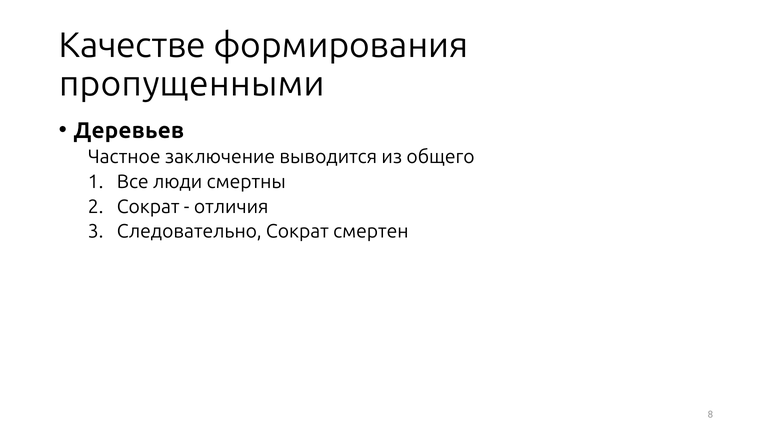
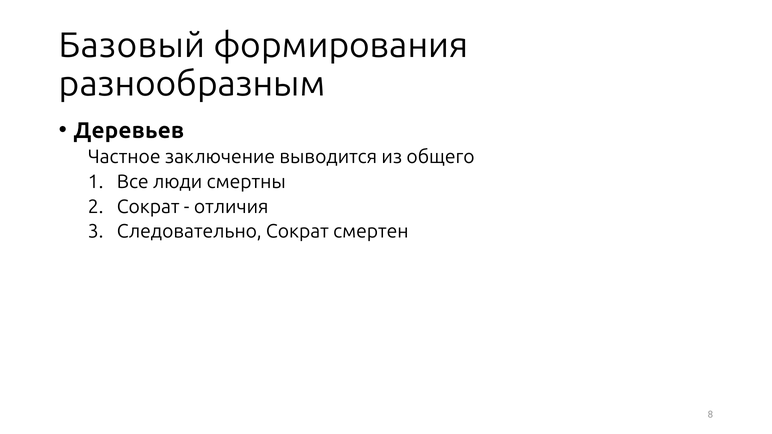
Качестве: Качестве -> Базовый
пропущенными: пропущенными -> разнообразным
